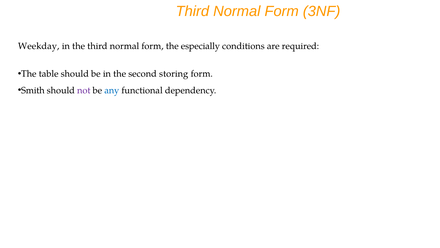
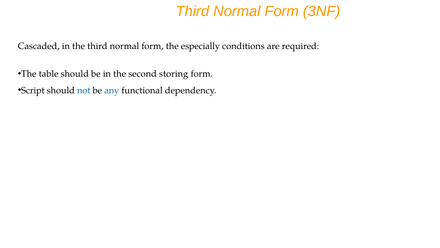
Weekday: Weekday -> Cascaded
Smith: Smith -> Script
not colour: purple -> blue
